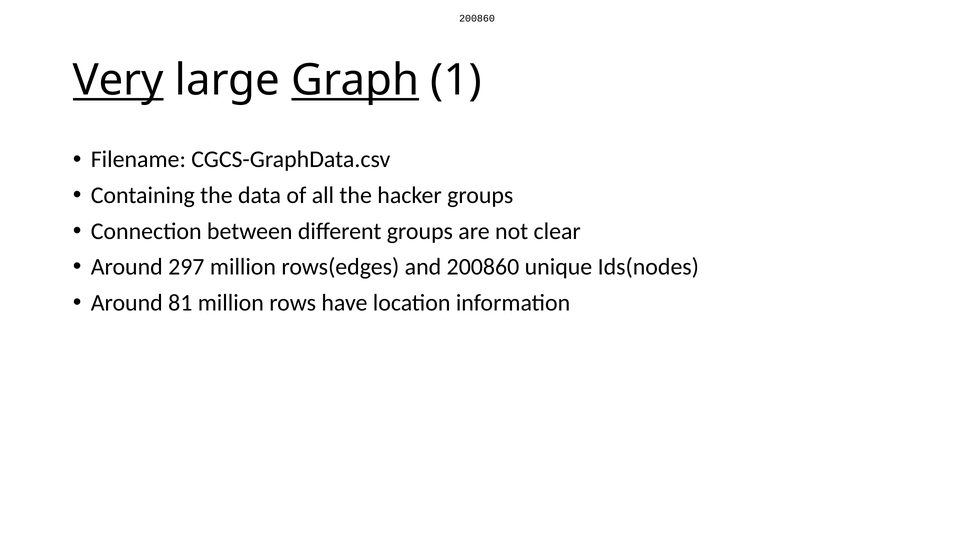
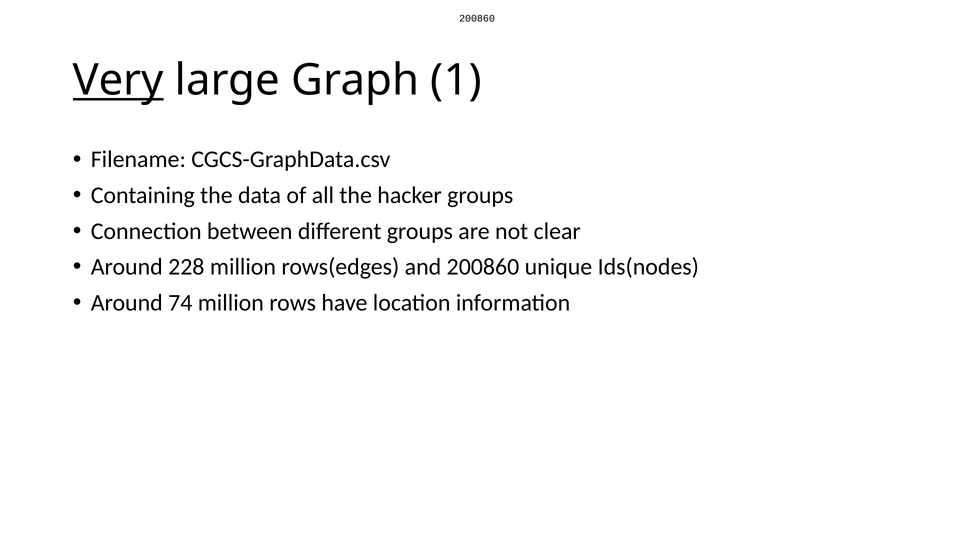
Graph underline: present -> none
297: 297 -> 228
81: 81 -> 74
